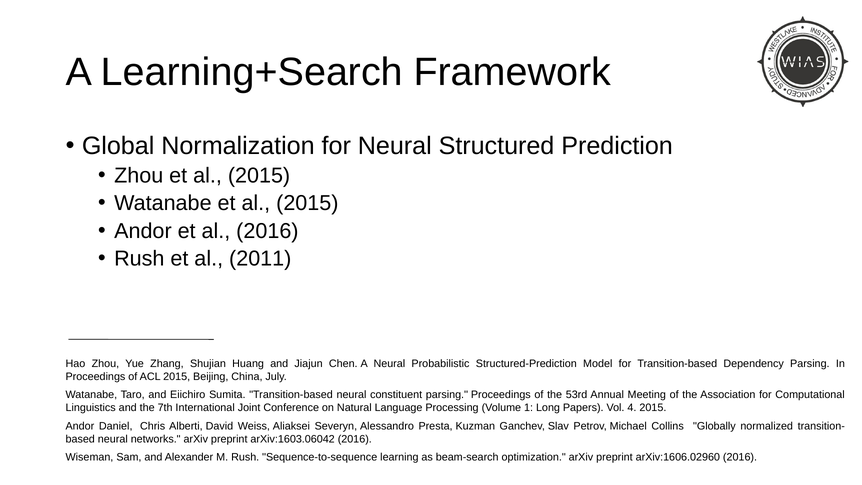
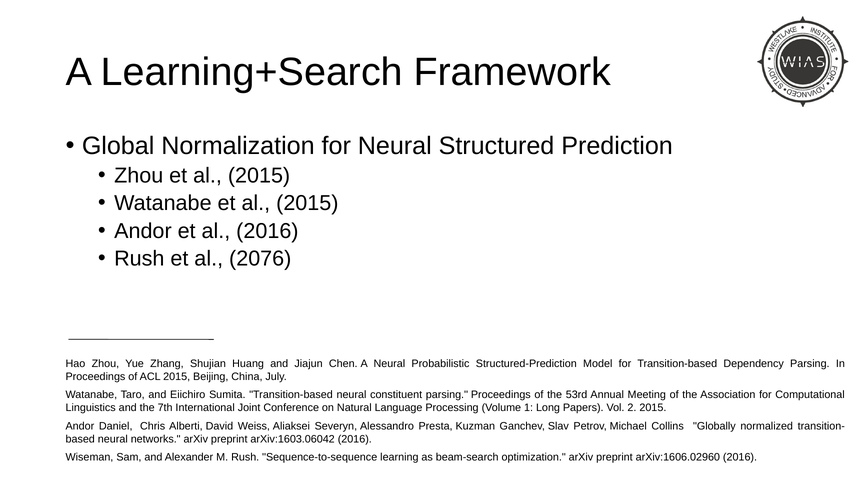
2011: 2011 -> 2076
4: 4 -> 2
